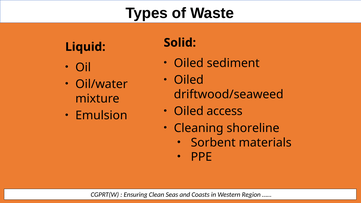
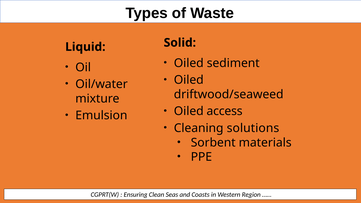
shoreline: shoreline -> solutions
